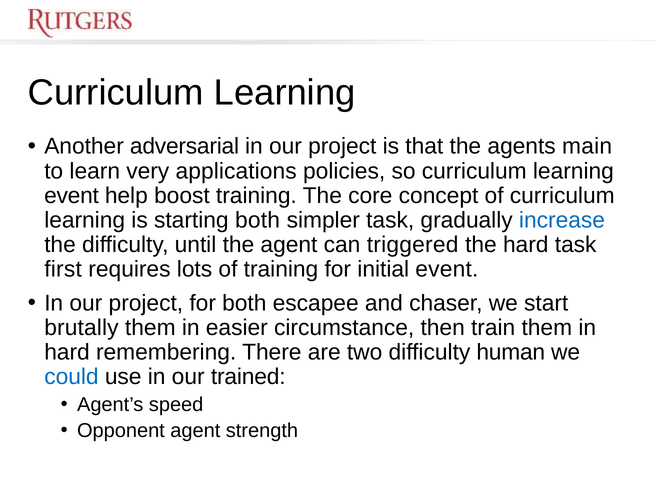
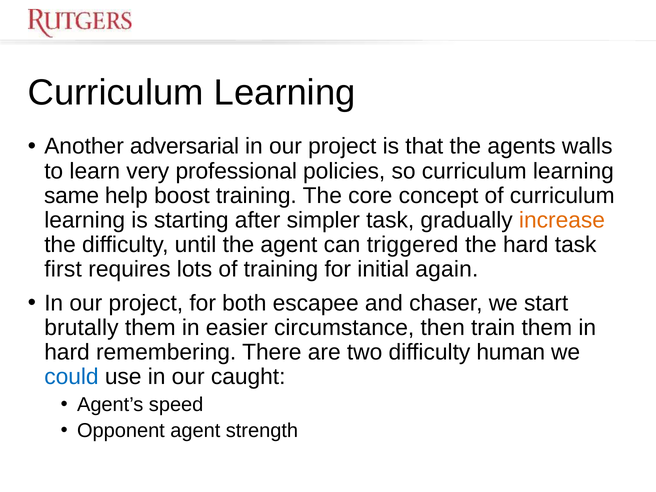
main: main -> walls
applications: applications -> professional
event at (72, 196): event -> same
starting both: both -> after
increase colour: blue -> orange
initial event: event -> again
trained: trained -> caught
